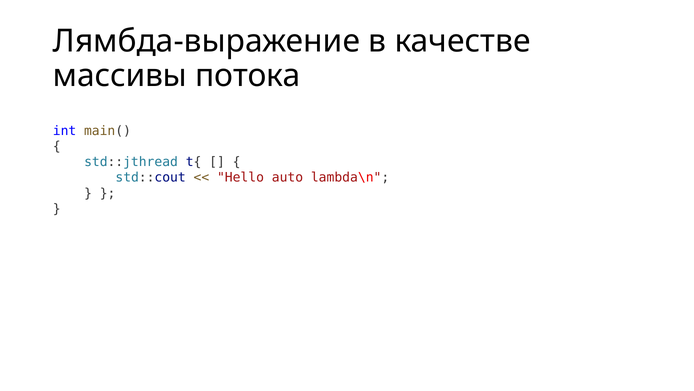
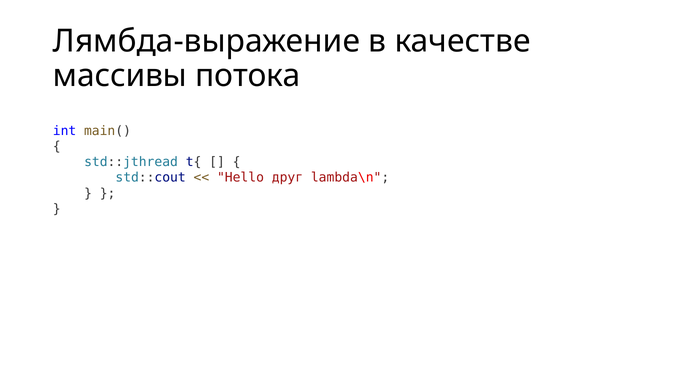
auto: auto -> друг
